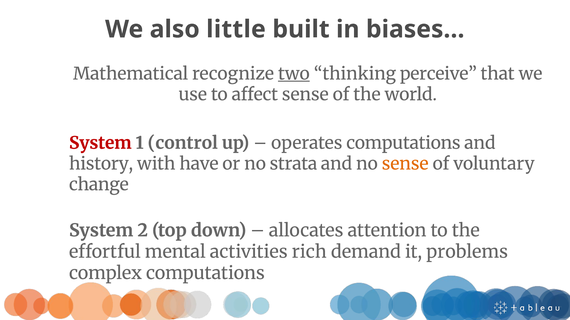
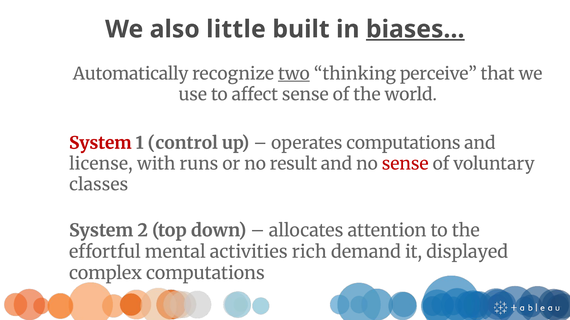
biases… underline: none -> present
Mathematical: Mathematical -> Automatically
history: history -> license
have: have -> runs
strata: strata -> result
sense at (405, 164) colour: orange -> red
change: change -> classes
problems: problems -> displayed
